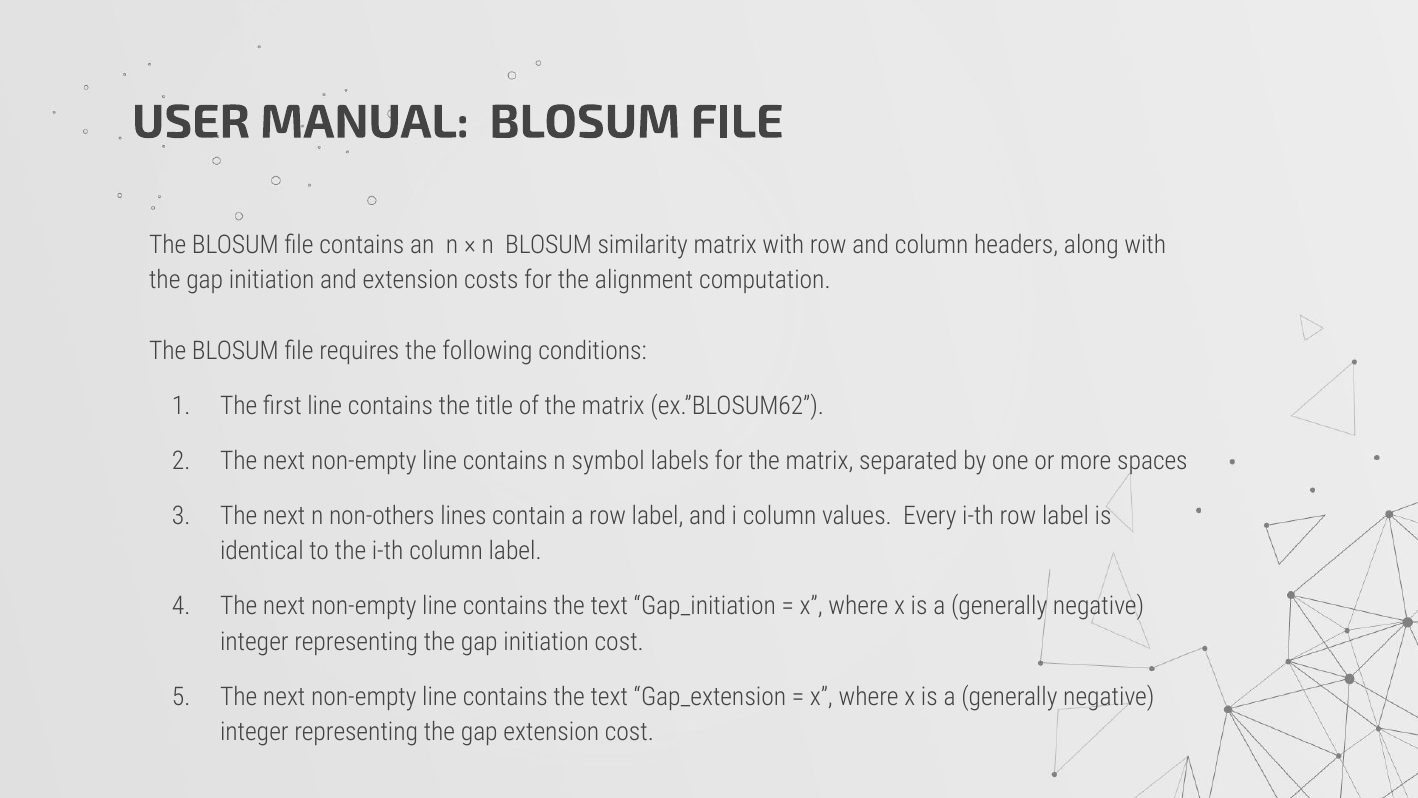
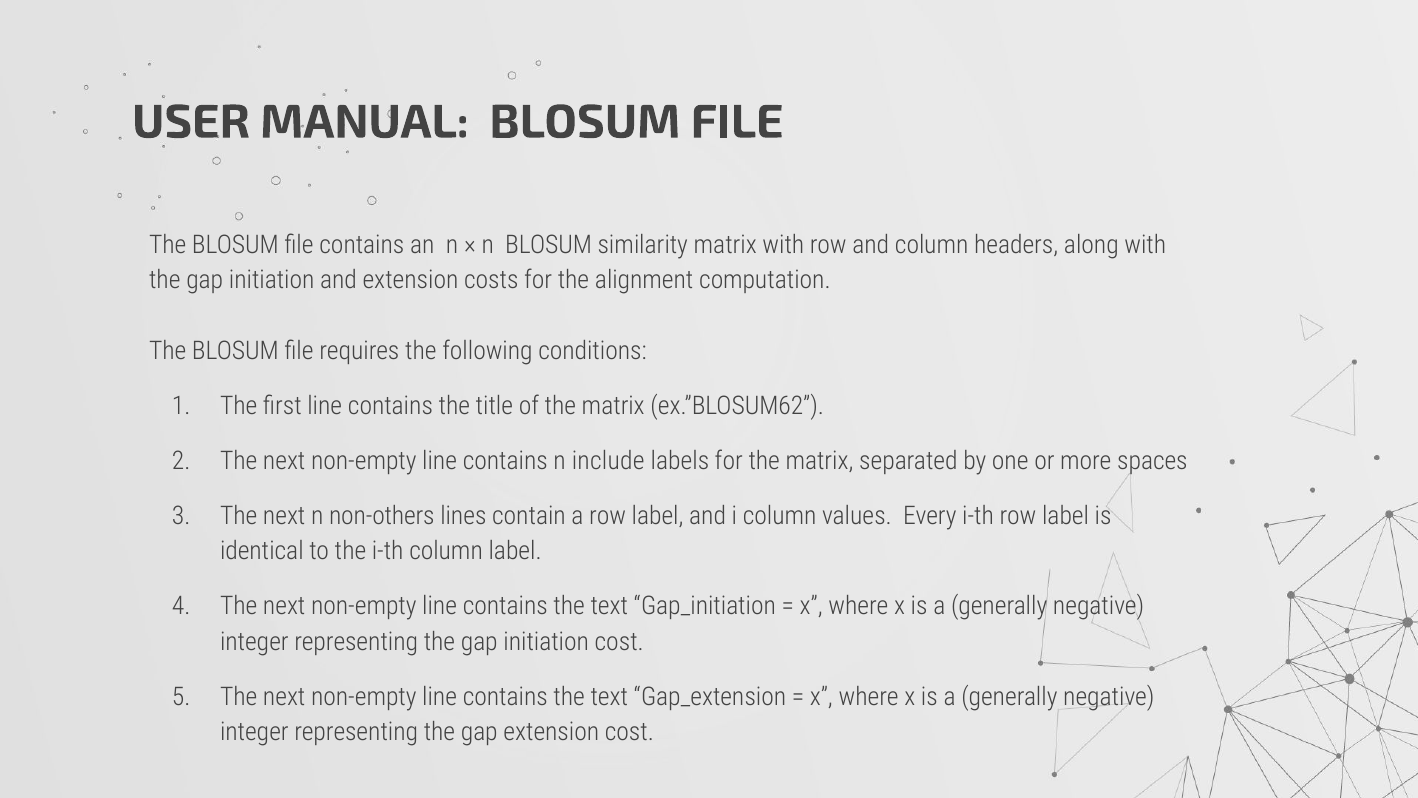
symbol: symbol -> include
